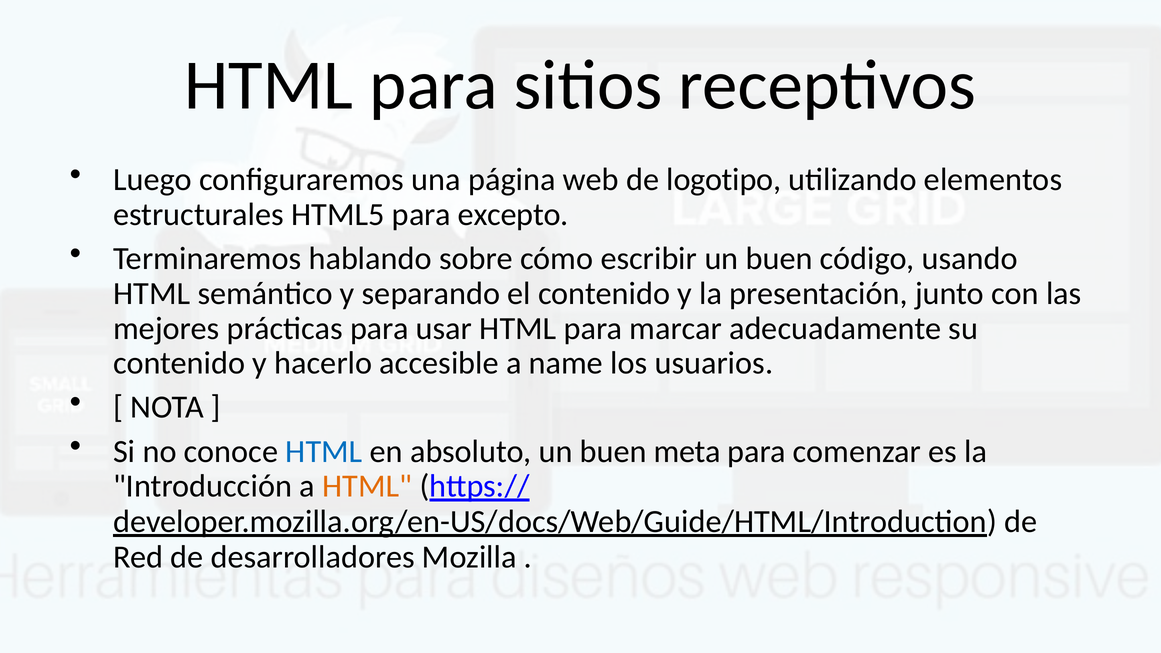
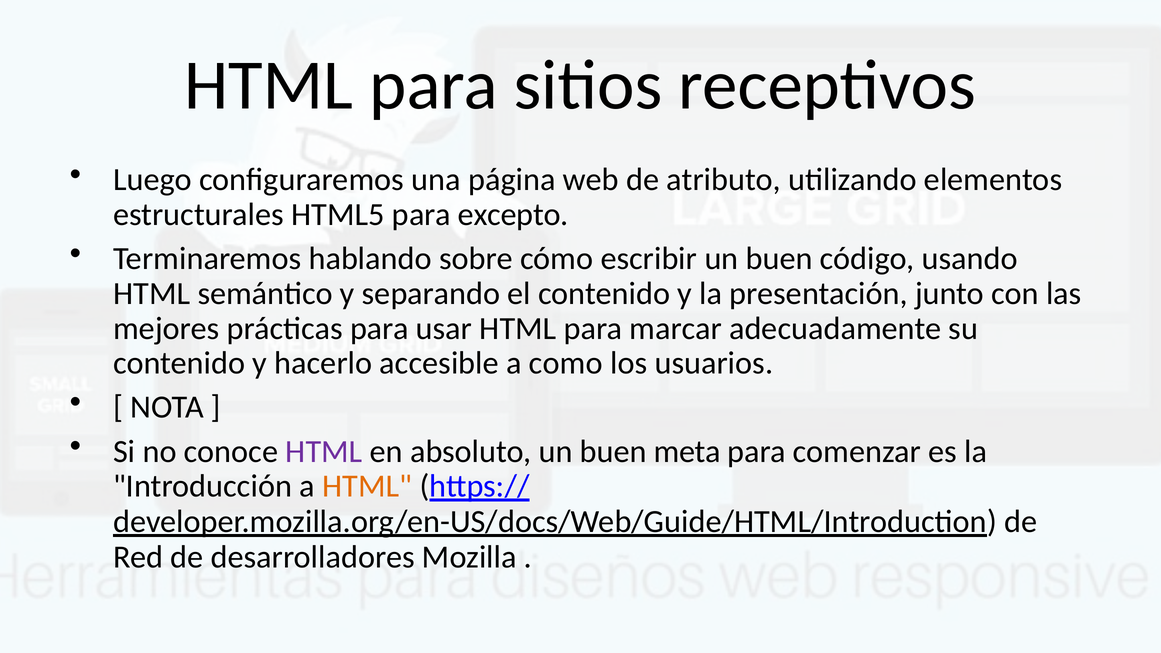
logotipo: logotipo -> atributo
name: name -> como
HTML at (324, 451) colour: blue -> purple
